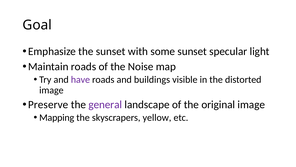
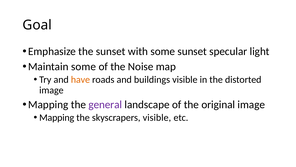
Maintain roads: roads -> some
have colour: purple -> orange
Preserve at (48, 104): Preserve -> Mapping
skyscrapers yellow: yellow -> visible
